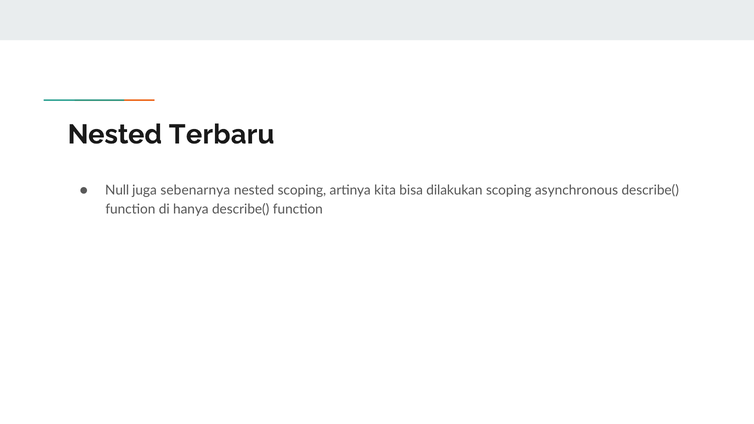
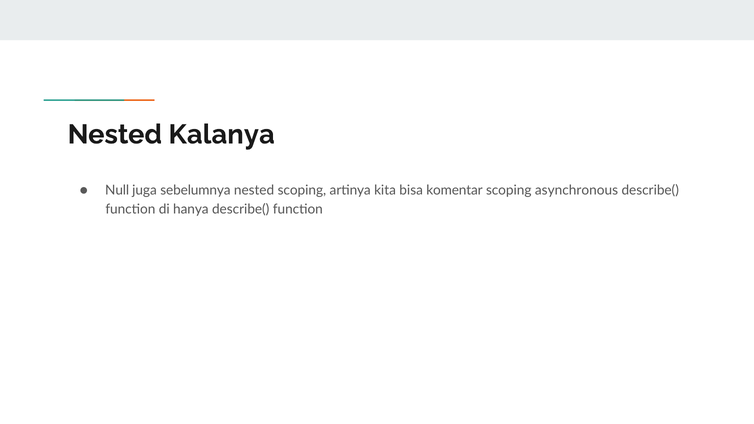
Terbaru: Terbaru -> Kalanya
sebenarnya: sebenarnya -> sebelumnya
dilakukan: dilakukan -> komentar
